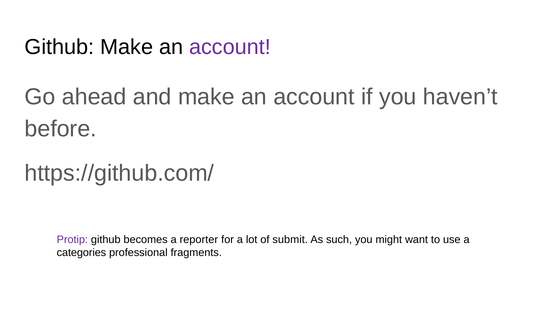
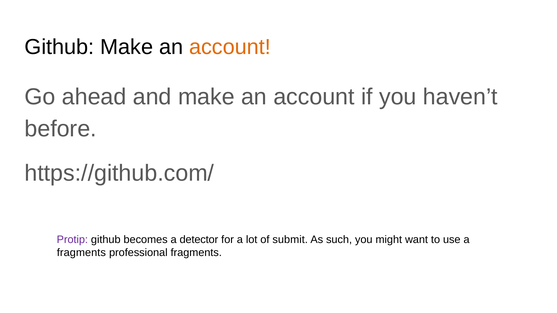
account at (230, 47) colour: purple -> orange
reporter: reporter -> detector
categories at (81, 253): categories -> fragments
